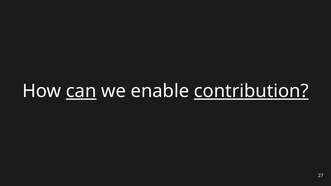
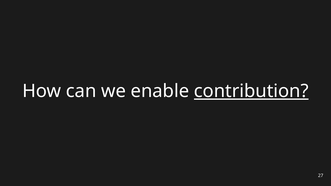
can underline: present -> none
